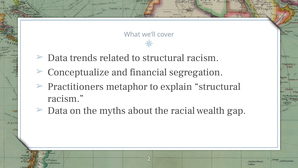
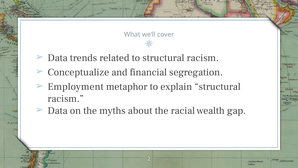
Practitioners: Practitioners -> Employment
